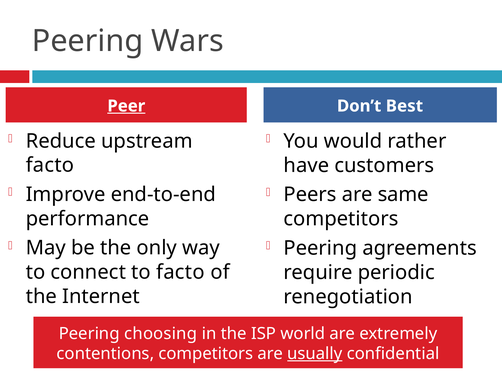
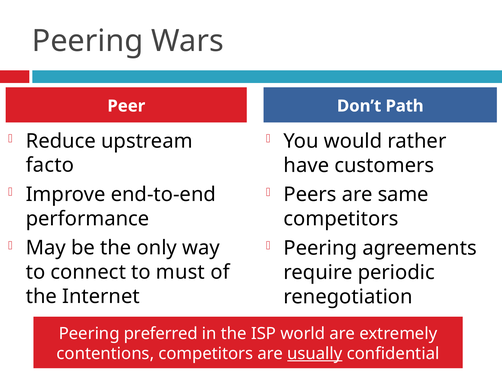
Peer underline: present -> none
Best: Best -> Path
to facto: facto -> must
choosing: choosing -> preferred
